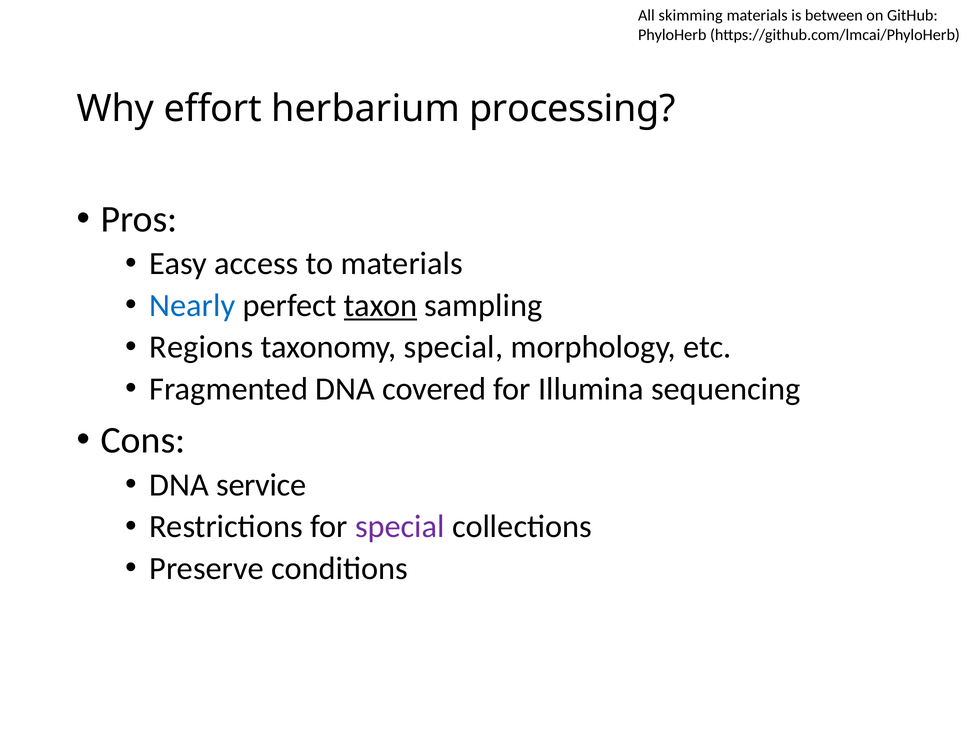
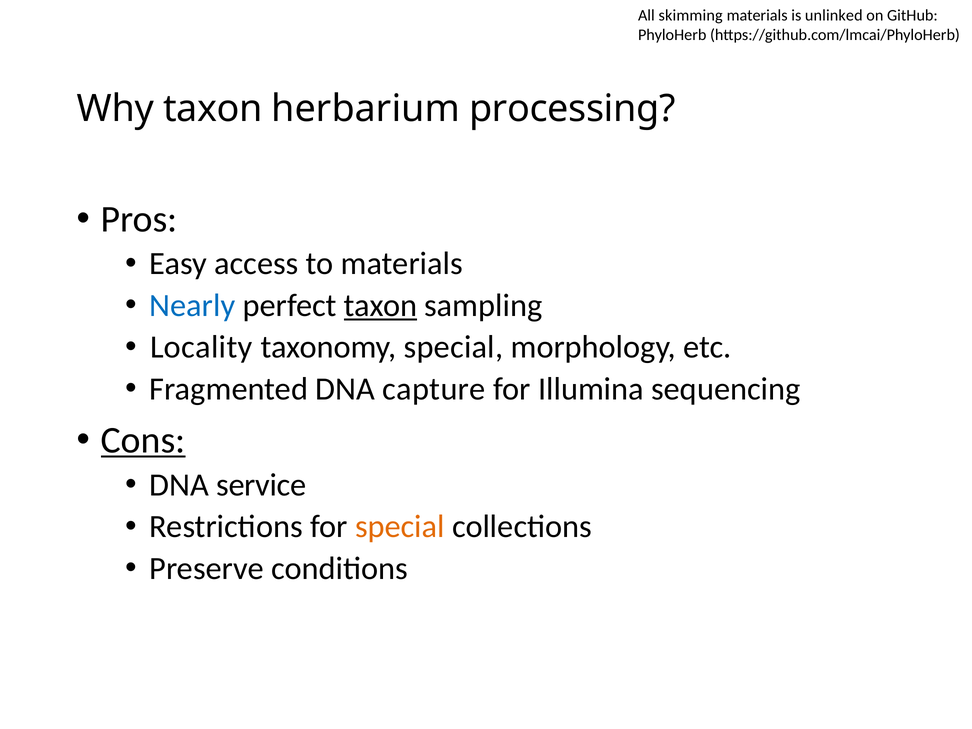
between: between -> unlinked
Why effort: effort -> taxon
Regions: Regions -> Locality
covered: covered -> capture
Cons underline: none -> present
special at (400, 527) colour: purple -> orange
